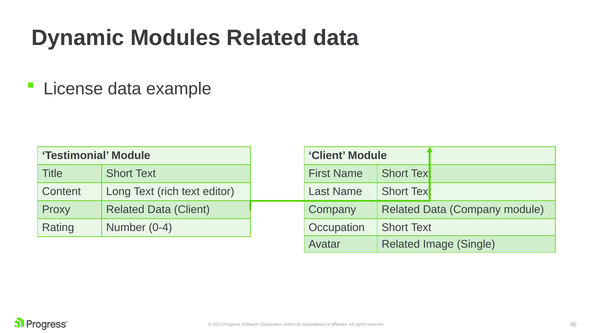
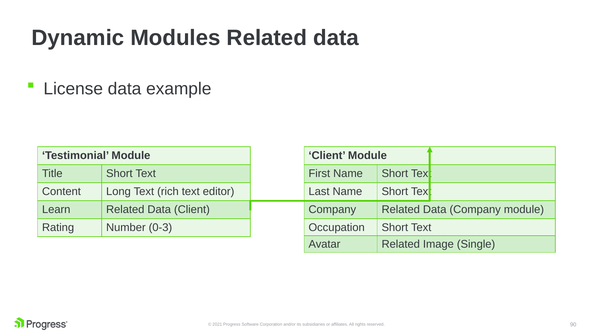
Proxy: Proxy -> Learn
0-4: 0-4 -> 0-3
